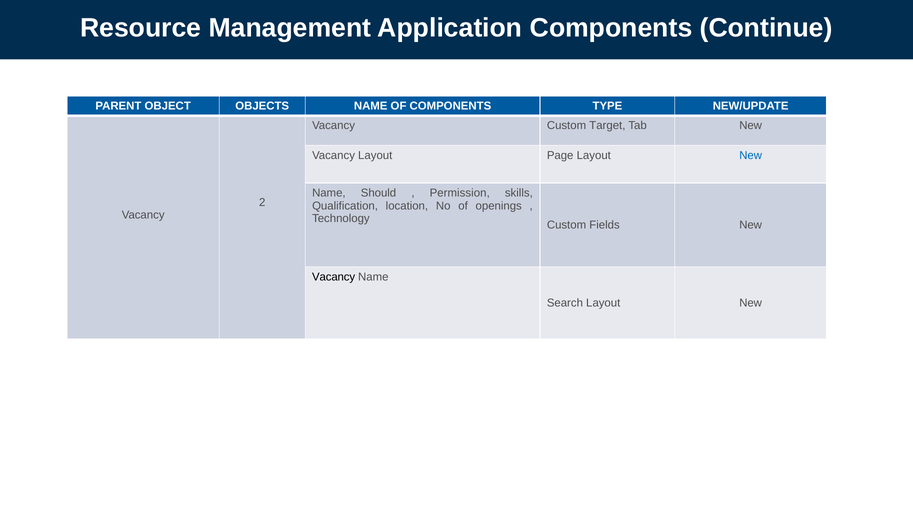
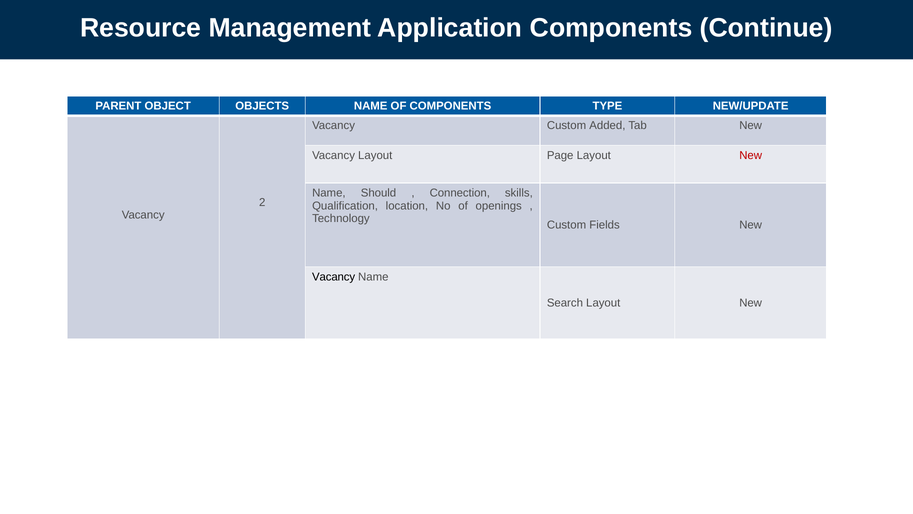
Target: Target -> Added
New at (751, 155) colour: blue -> red
Permission: Permission -> Connection
